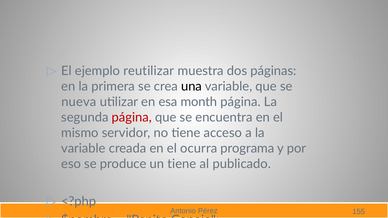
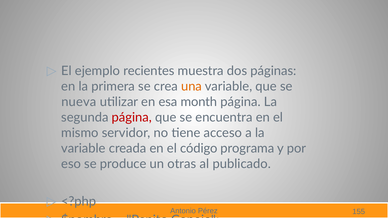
reutilizar: reutilizar -> recientes
una colour: black -> orange
ocurra: ocurra -> código
un tiene: tiene -> otras
